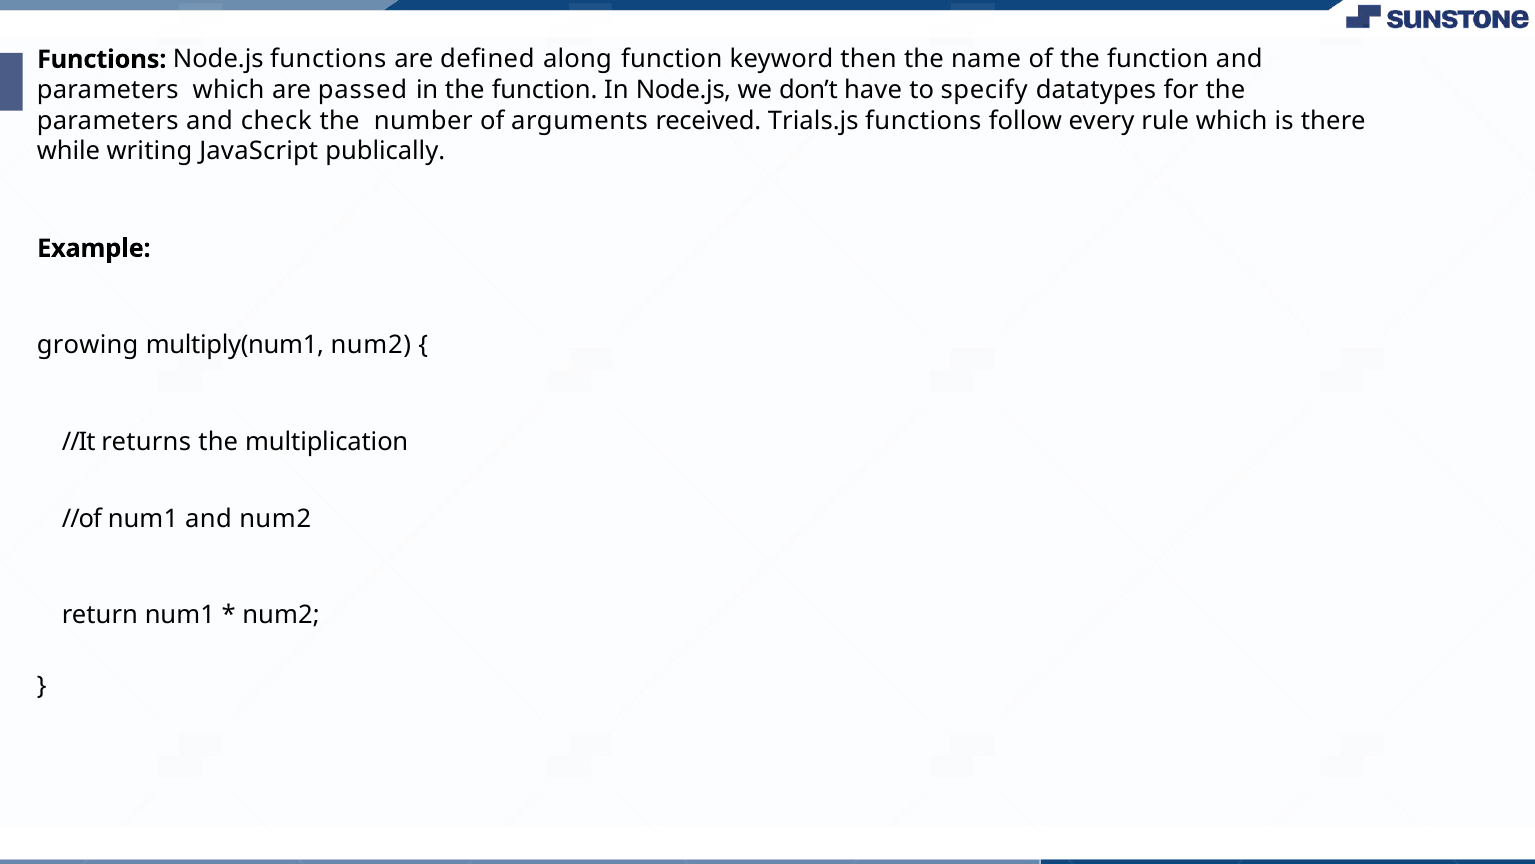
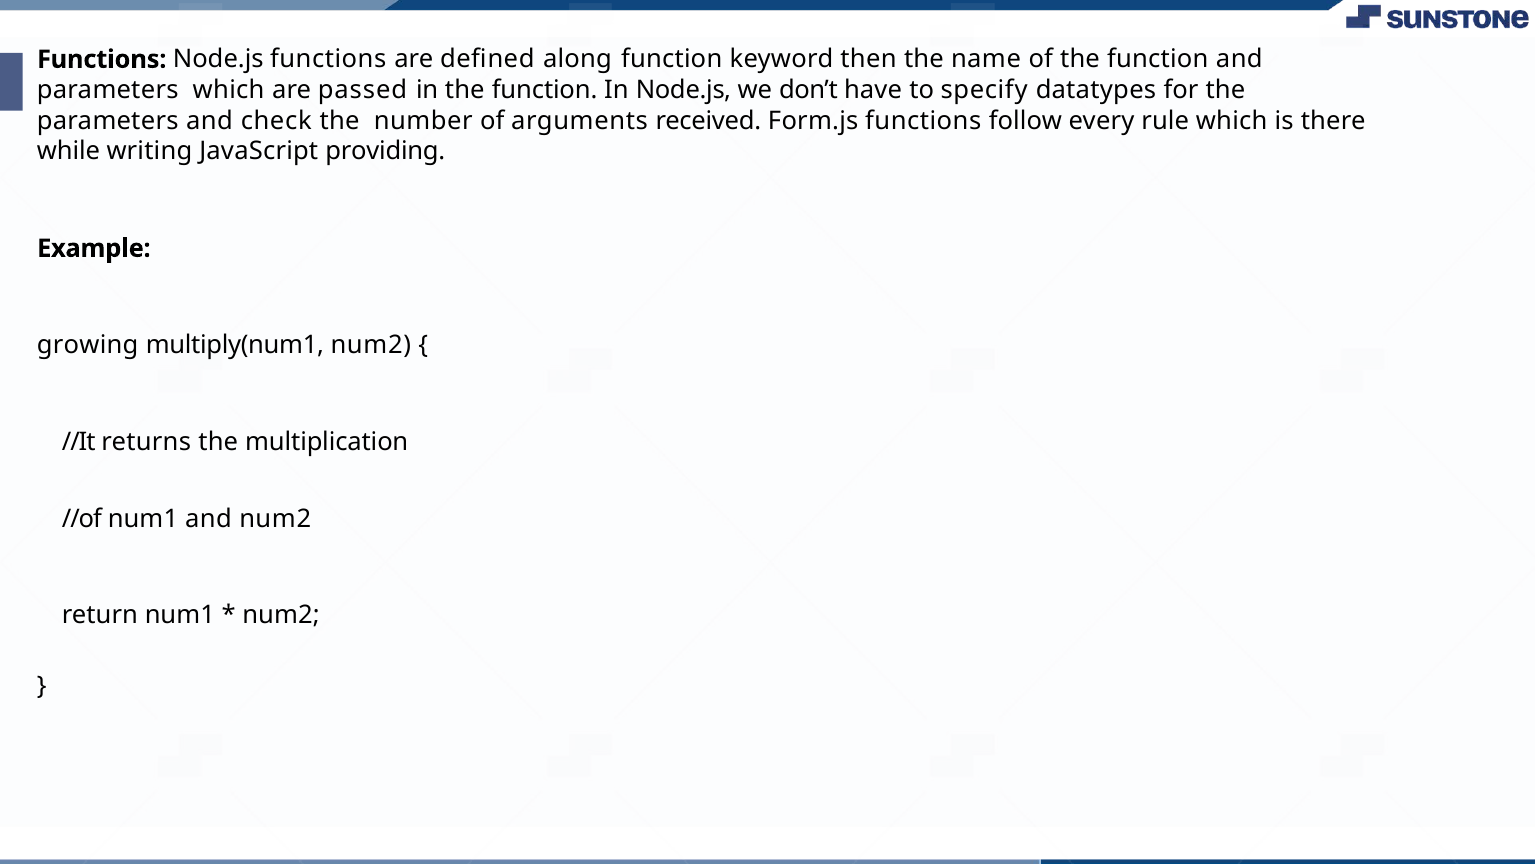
Trials.js: Trials.js -> Form.js
publically: publically -> providing
